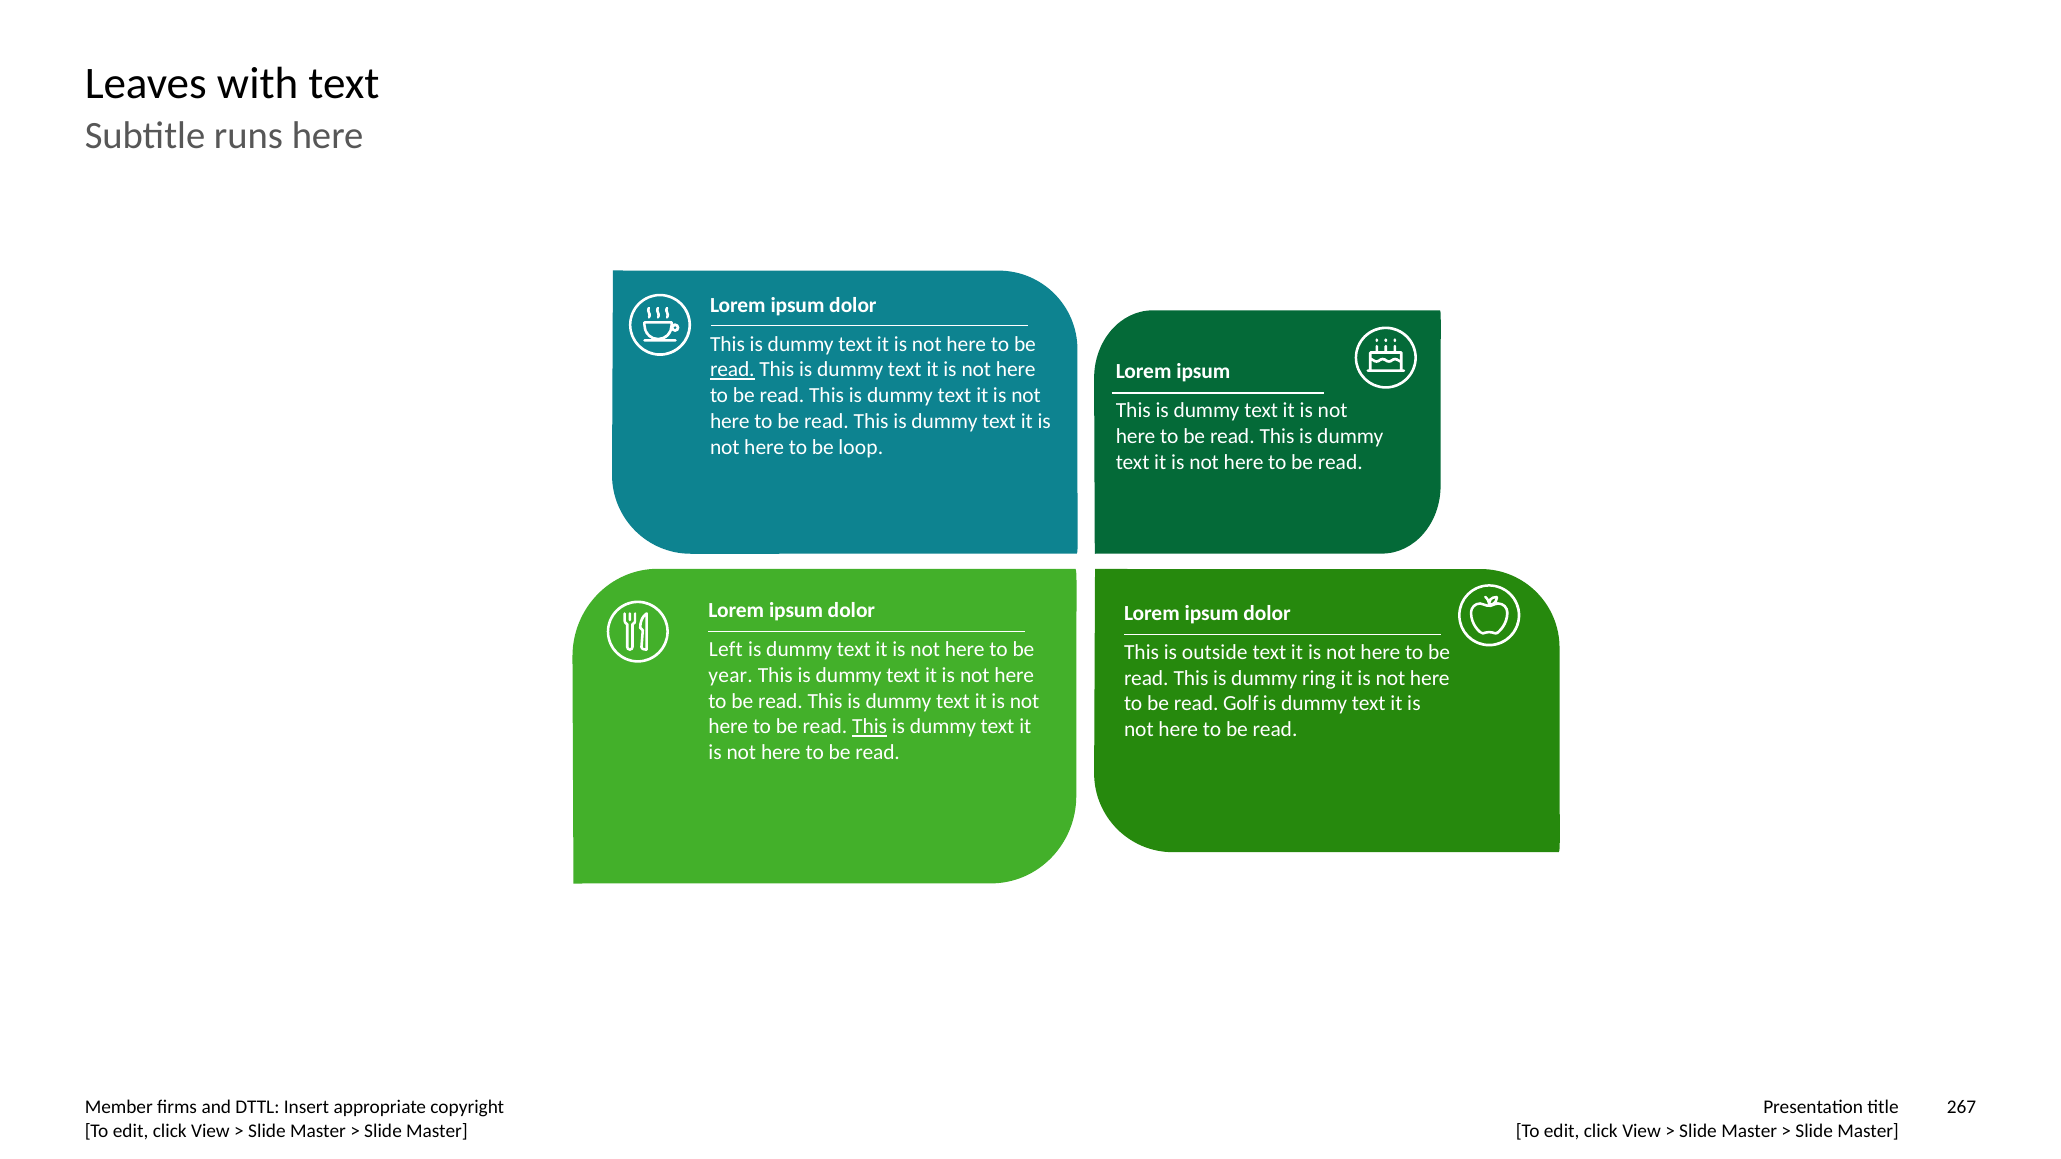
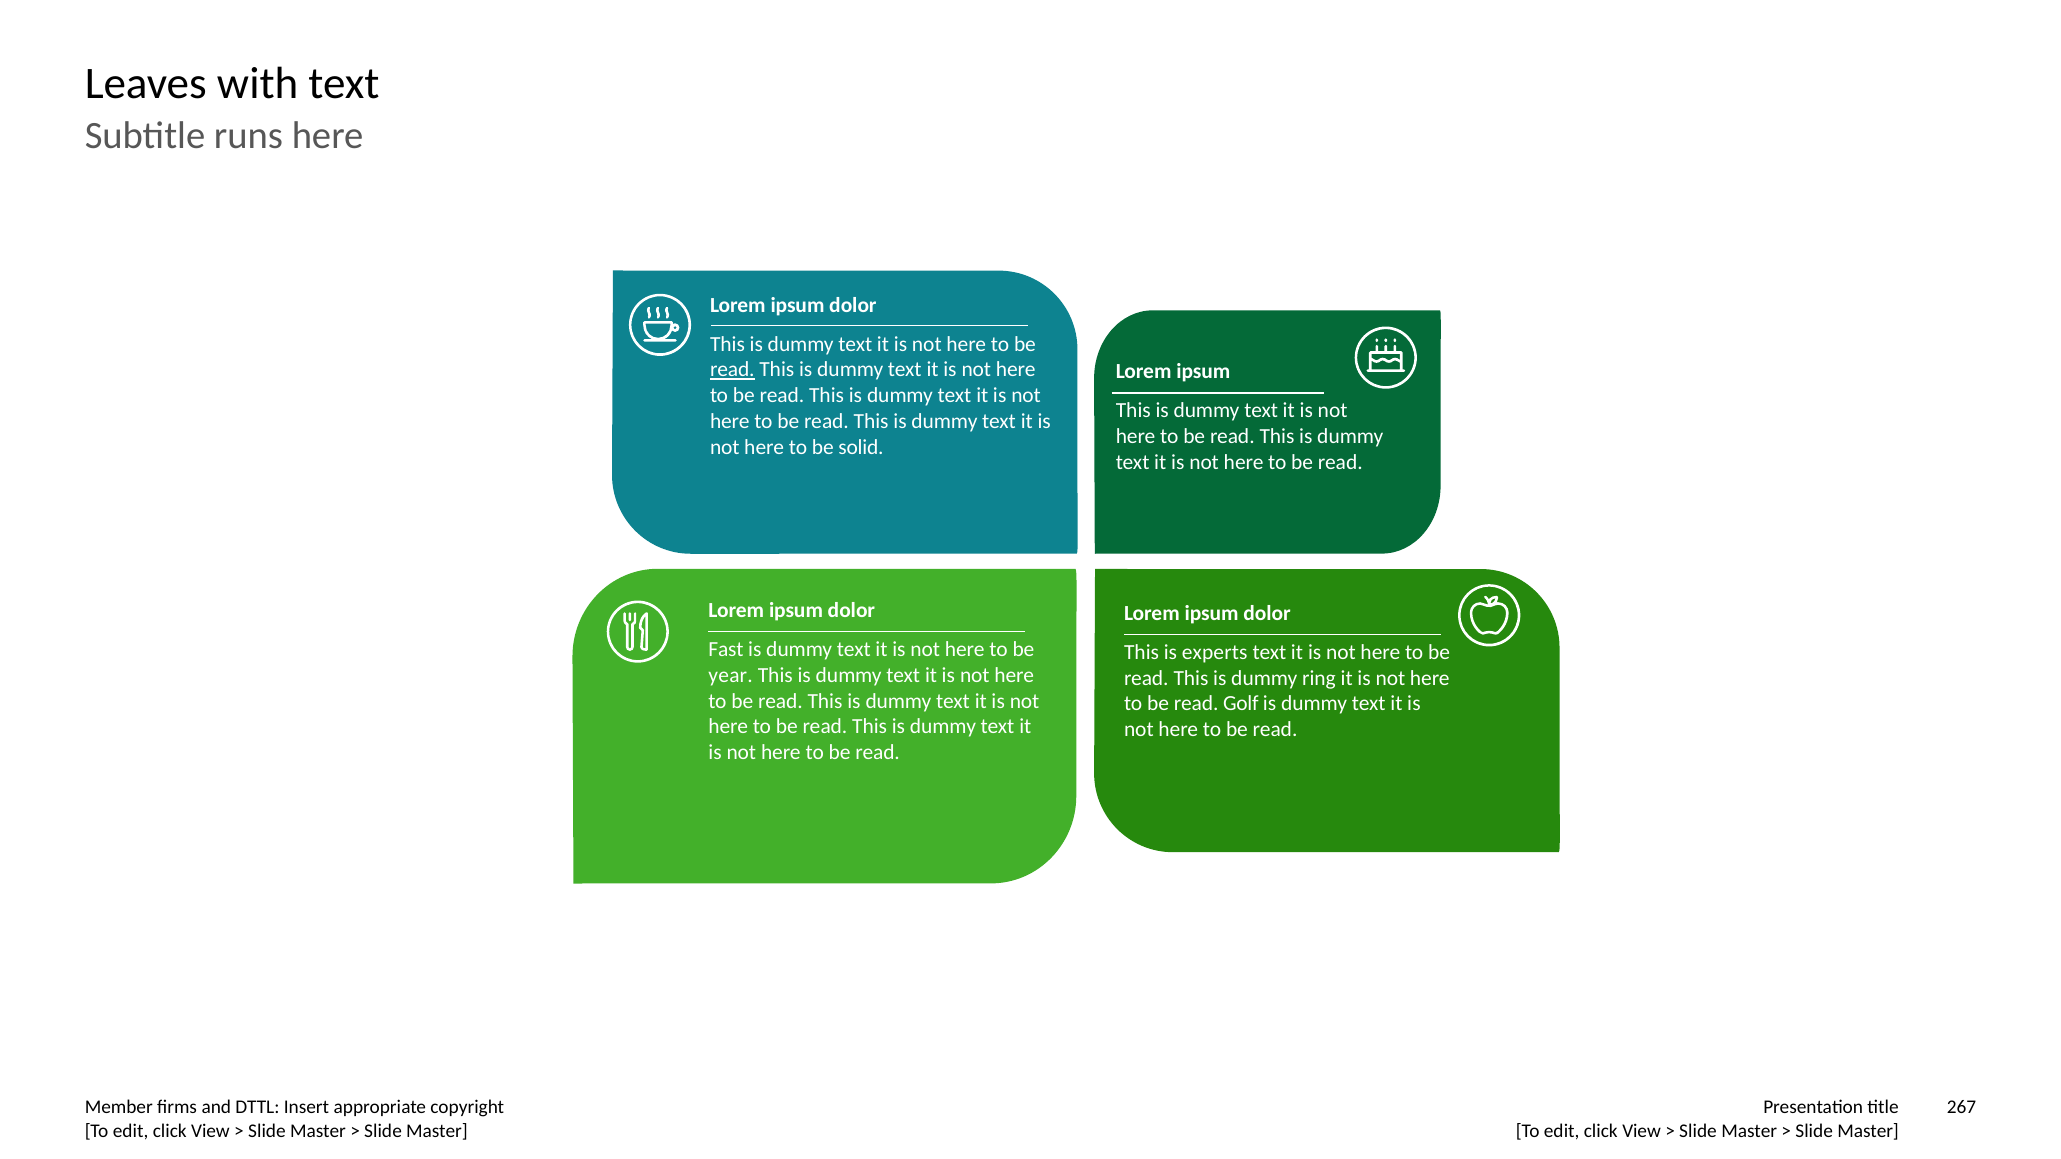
loop: loop -> solid
Left: Left -> Fast
outside: outside -> experts
This at (870, 727) underline: present -> none
